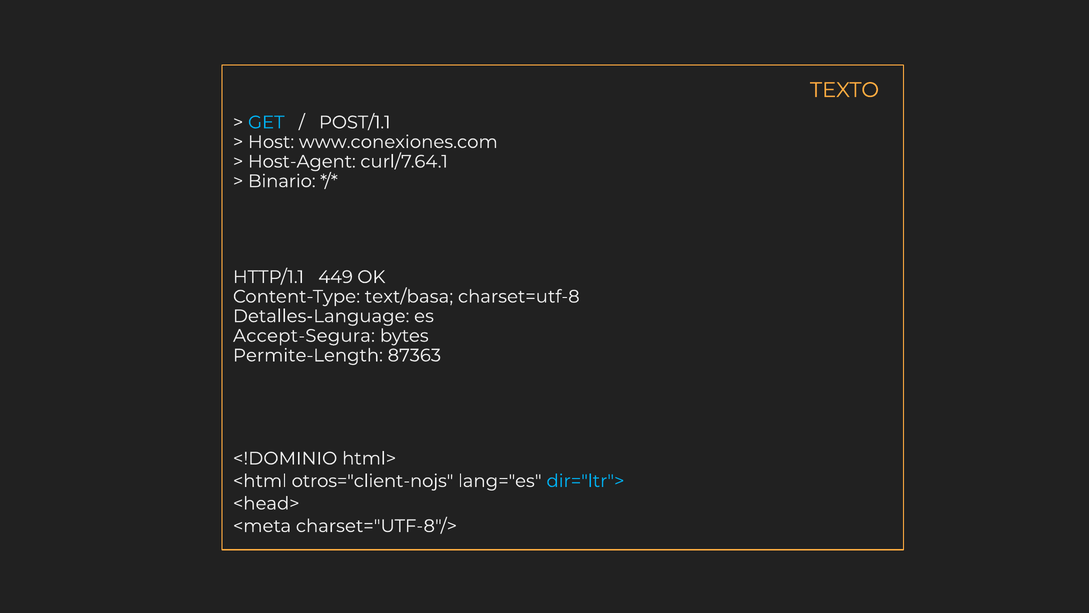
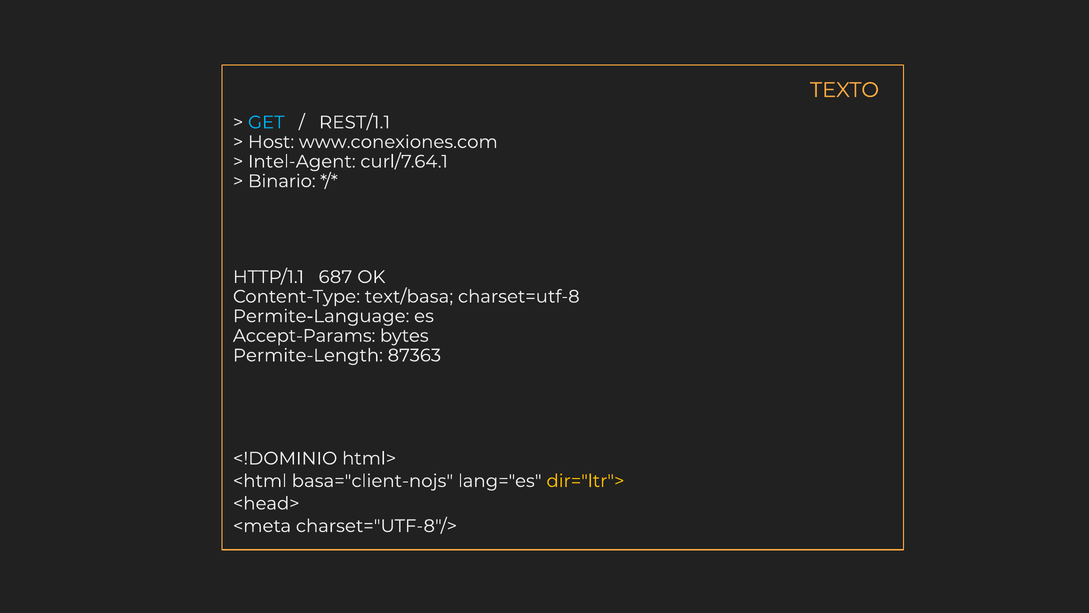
POST/1.1: POST/1.1 -> REST/1.1
Host-Agent: Host-Agent -> Intel-Agent
449: 449 -> 687
Detalles-Language: Detalles-Language -> Permite-Language
Accept-Segura: Accept-Segura -> Accept-Params
otros="client-nojs: otros="client-nojs -> basa="client-nojs
dir="ltr"> colour: light blue -> yellow
